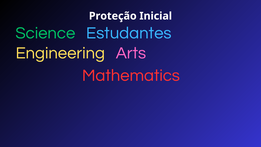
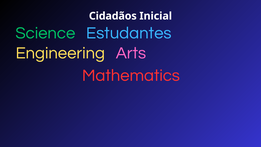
Proteção: Proteção -> Cidadãos
